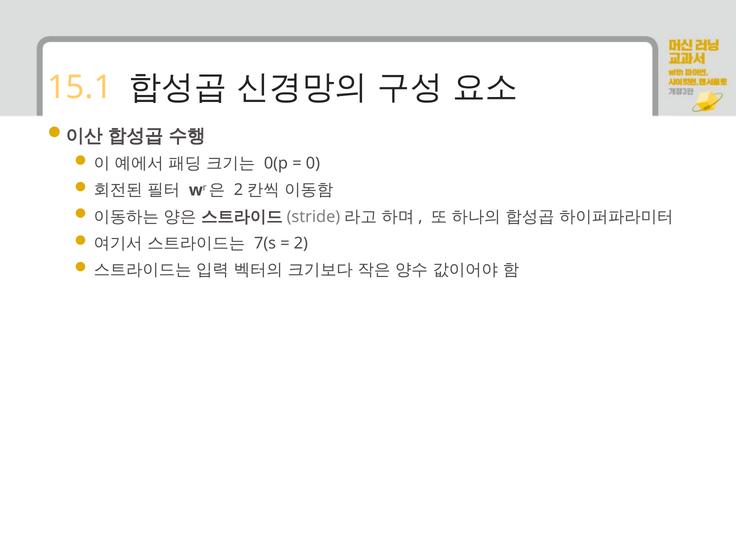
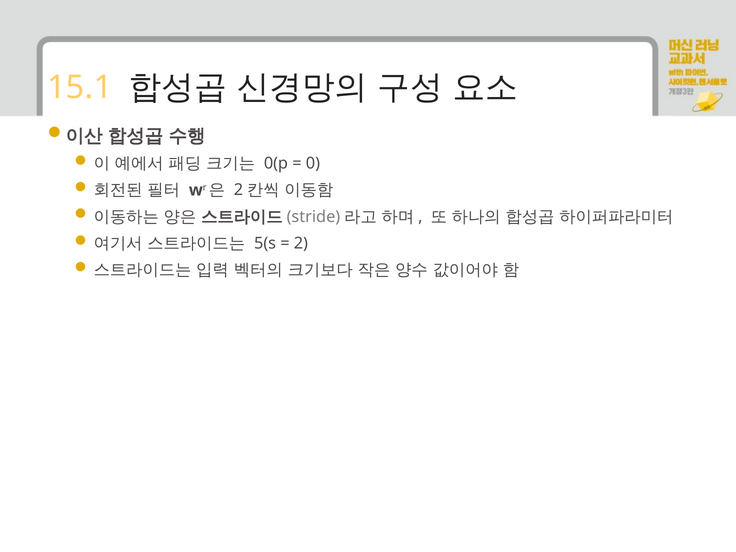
7(s: 7(s -> 5(s
